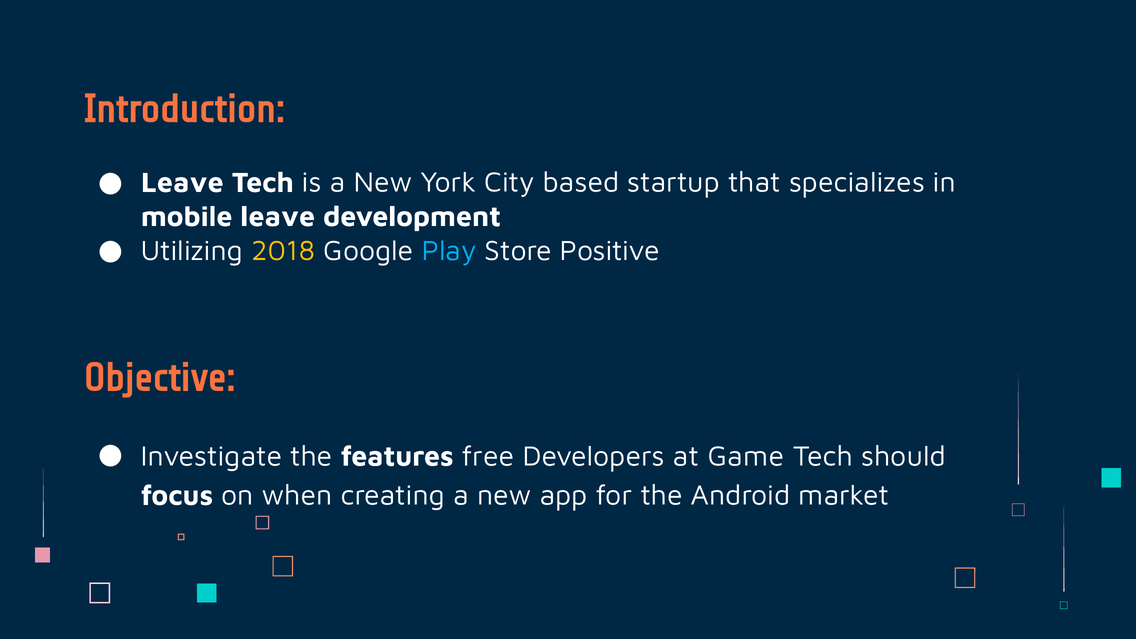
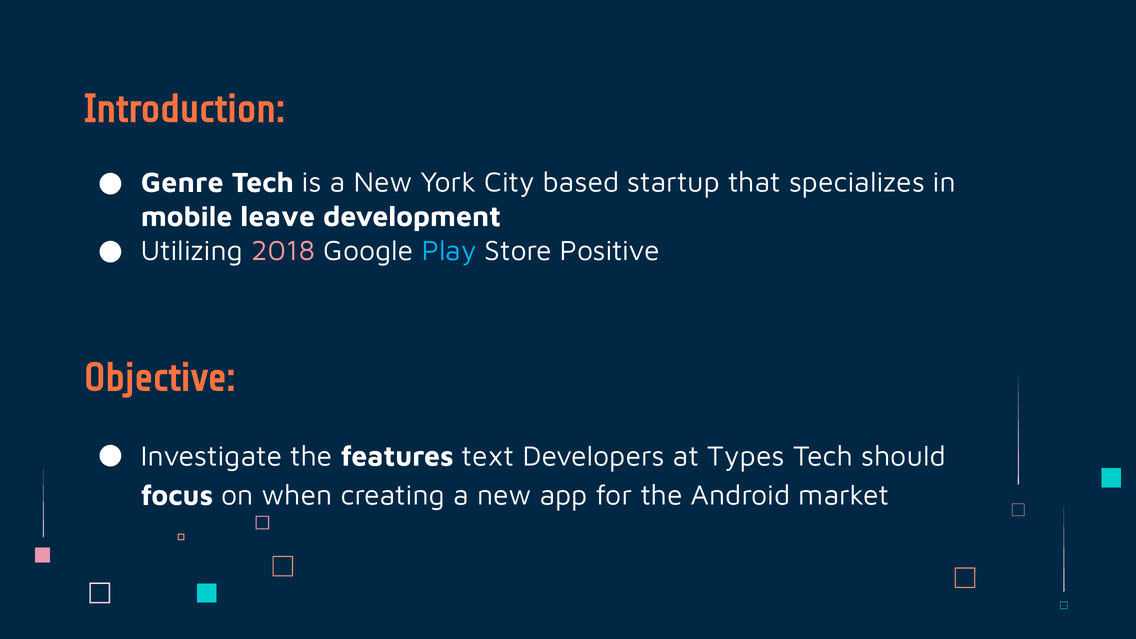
Leave at (182, 183): Leave -> Genre
2018 colour: yellow -> pink
free: free -> text
Game: Game -> Types
